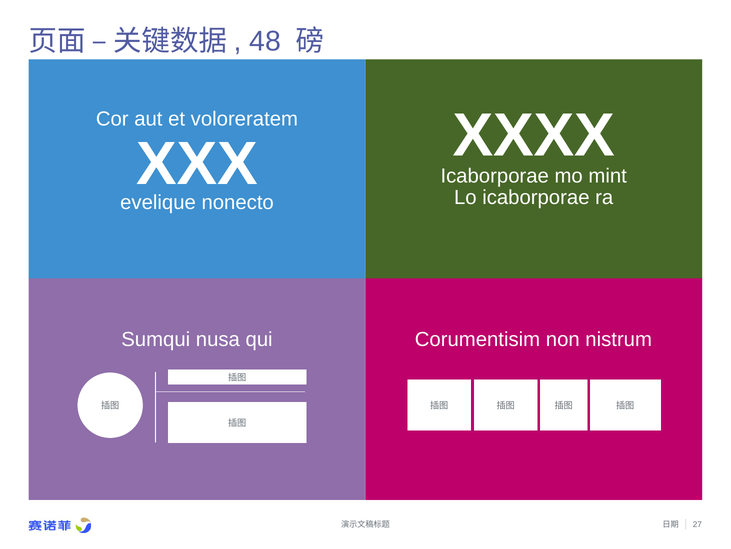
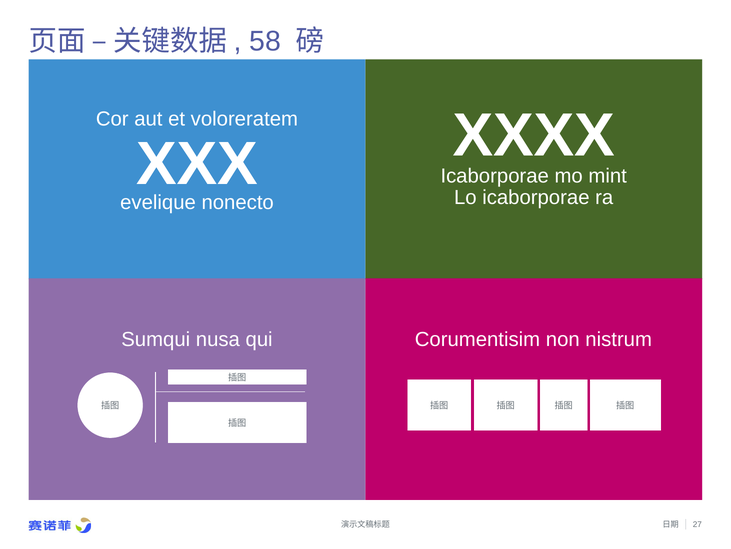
48: 48 -> 58
